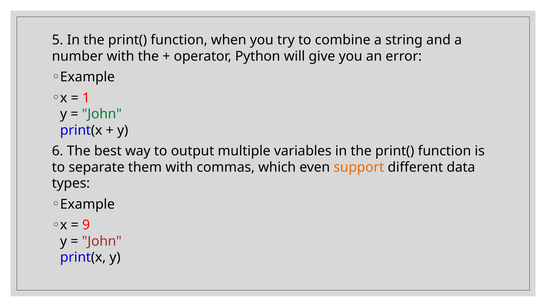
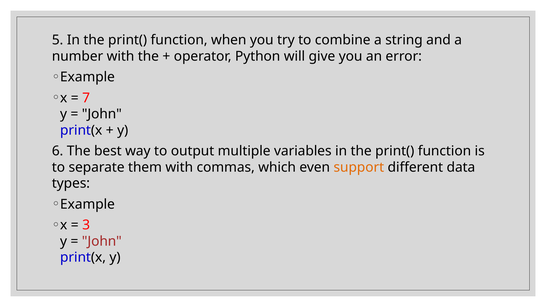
1: 1 -> 7
John at (102, 114) colour: green -> black
9: 9 -> 3
